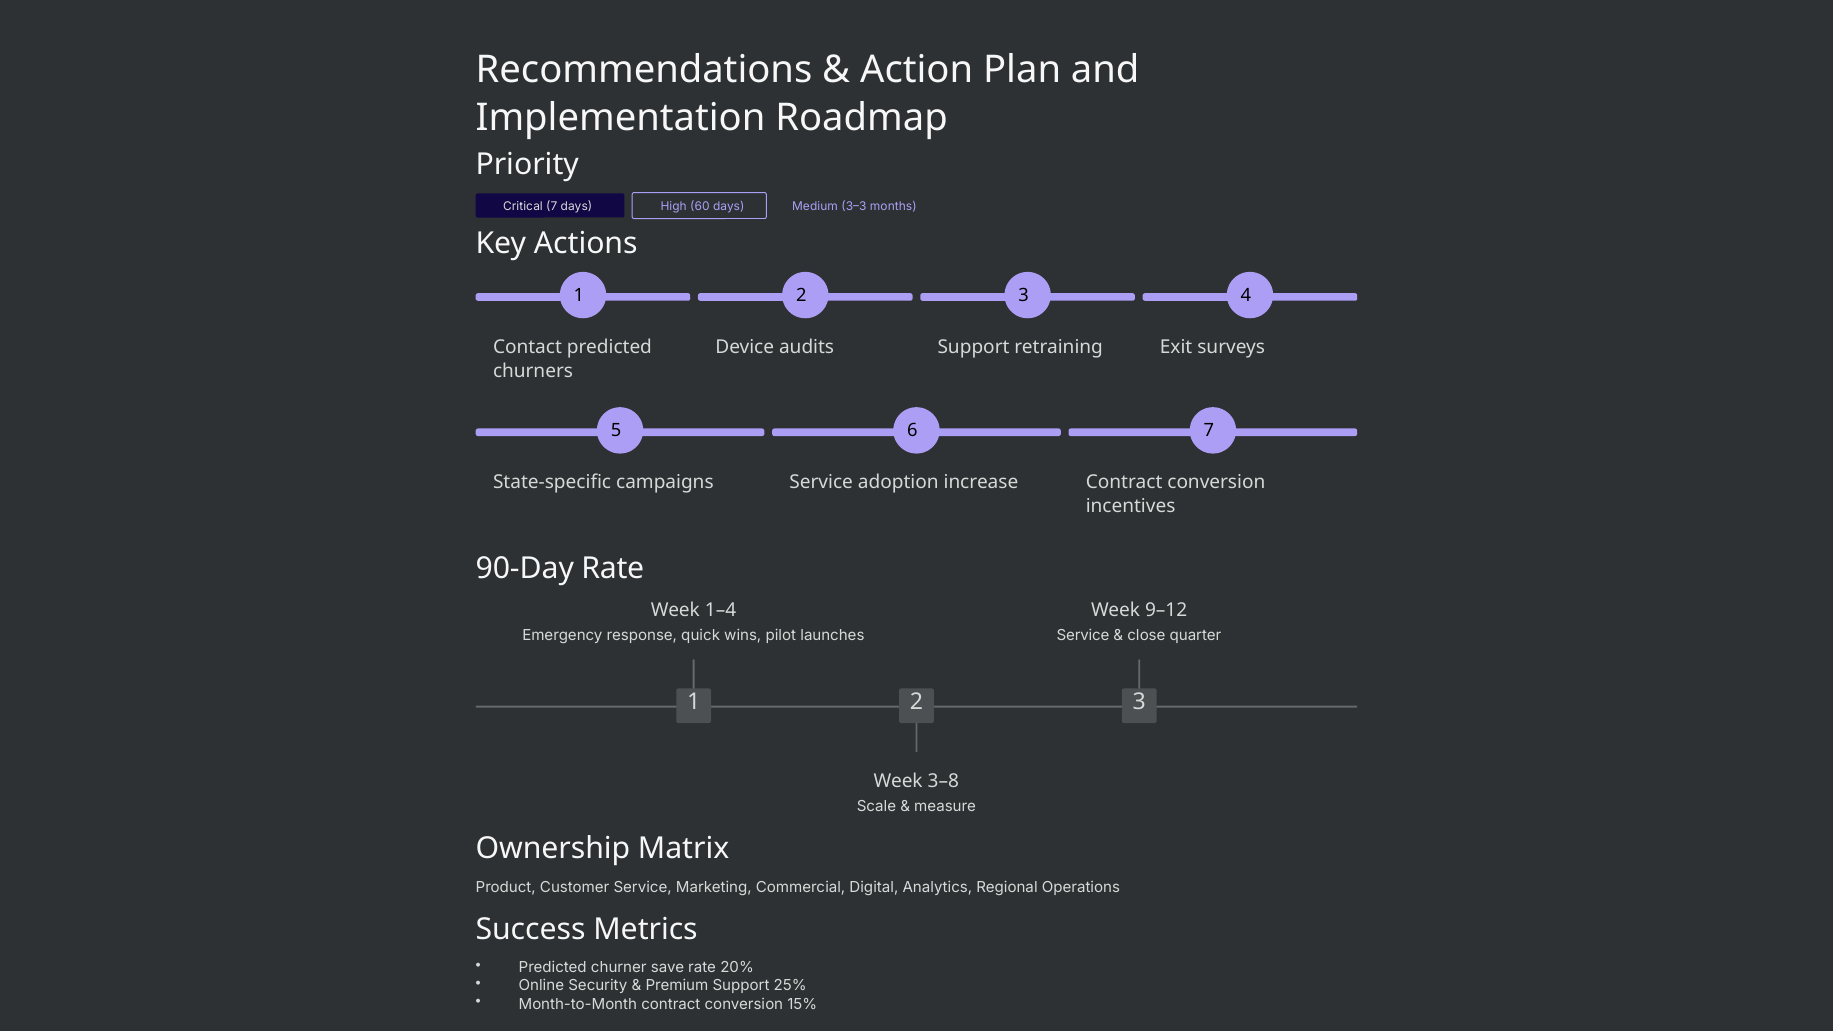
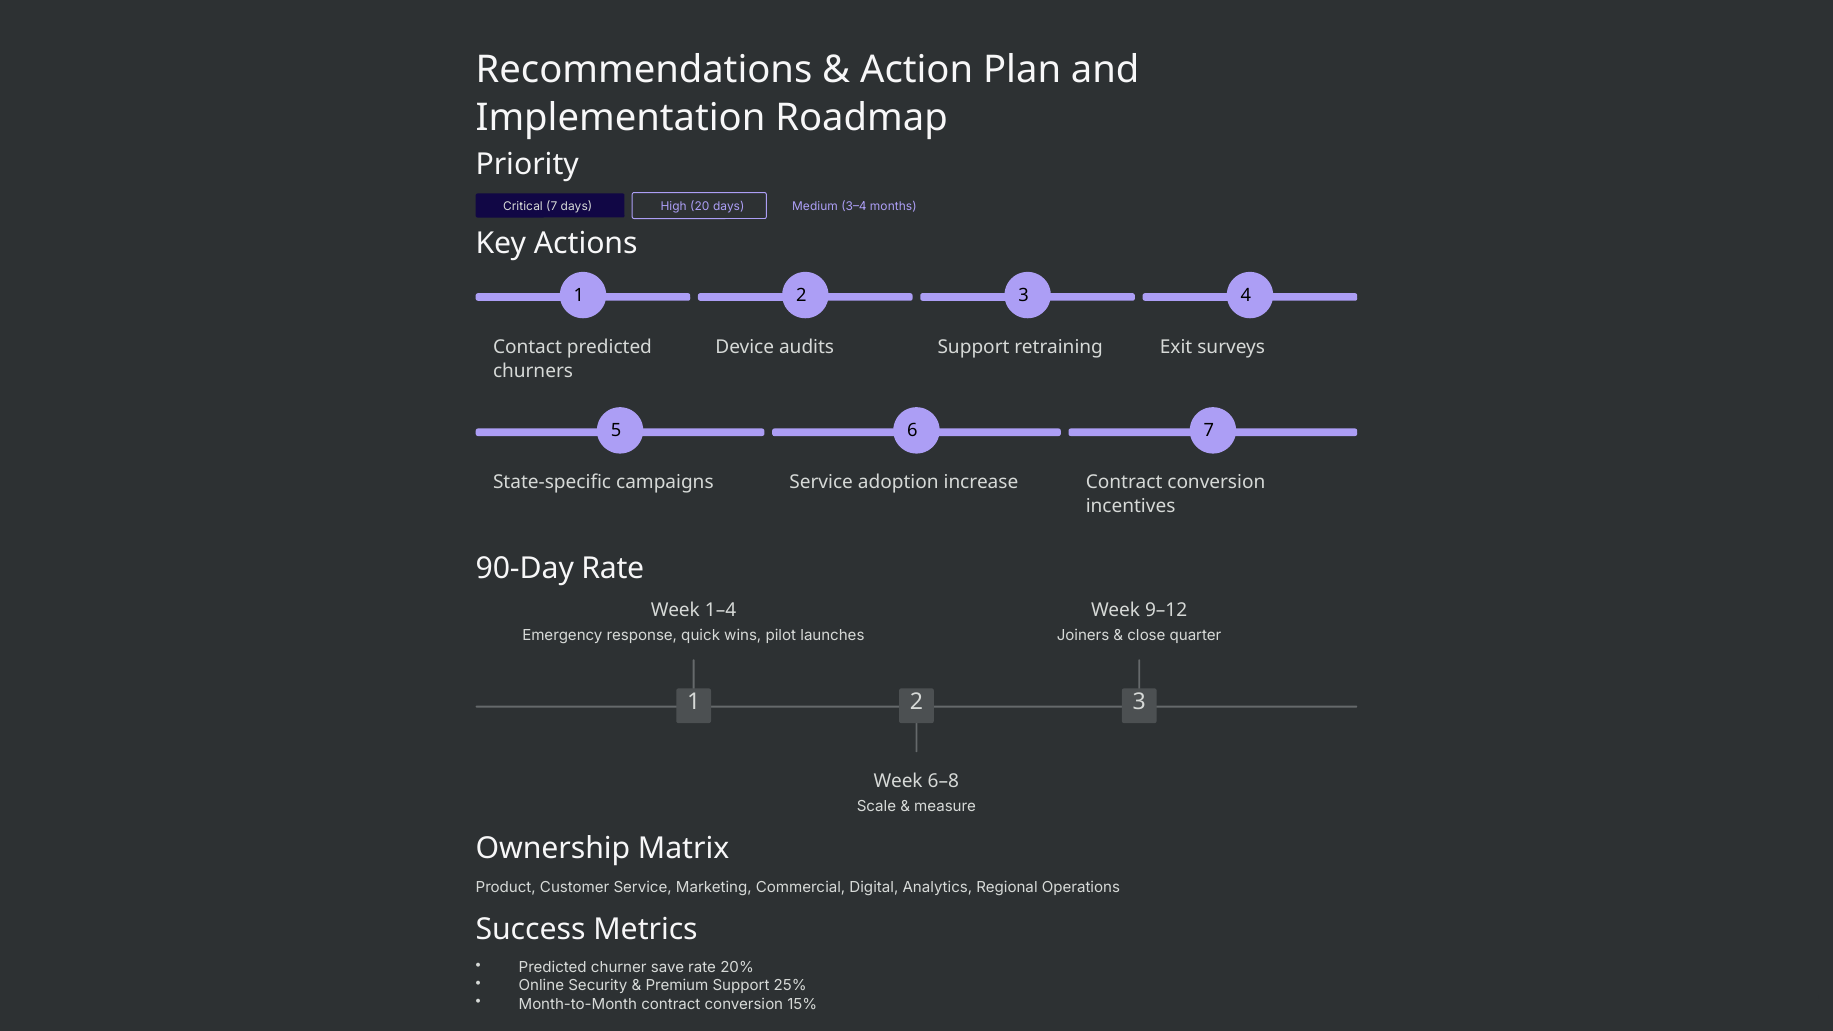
60: 60 -> 20
3–3: 3–3 -> 3–4
Service at (1083, 636): Service -> Joiners
3–8: 3–8 -> 6–8
